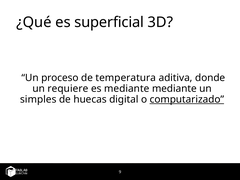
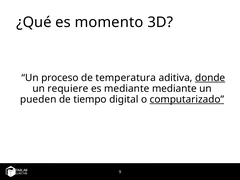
superficial: superficial -> momento
donde underline: none -> present
simples: simples -> pueden
huecas: huecas -> tiempo
